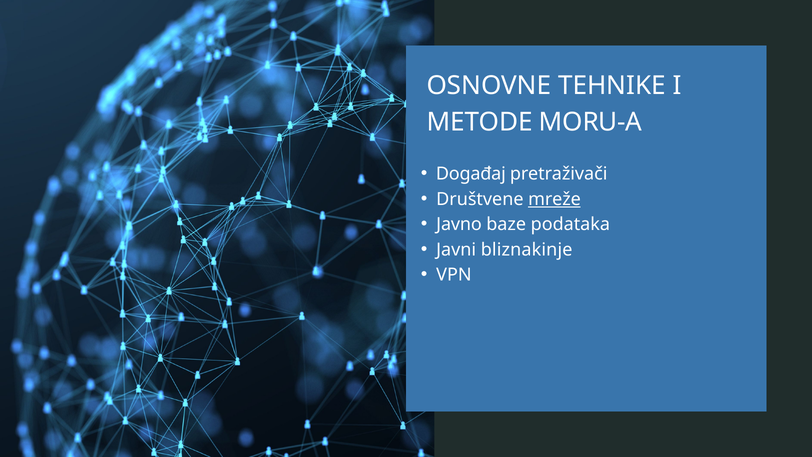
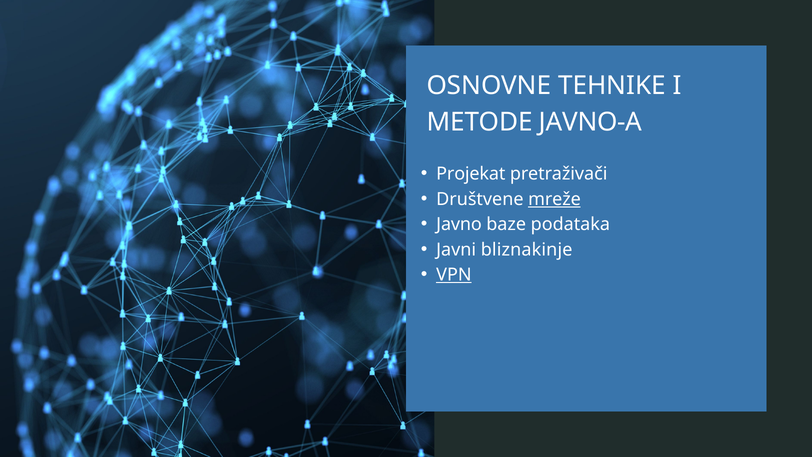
MORU-A: MORU-A -> JAVNO-A
Događaj: Događaj -> Projekat
VPN underline: none -> present
